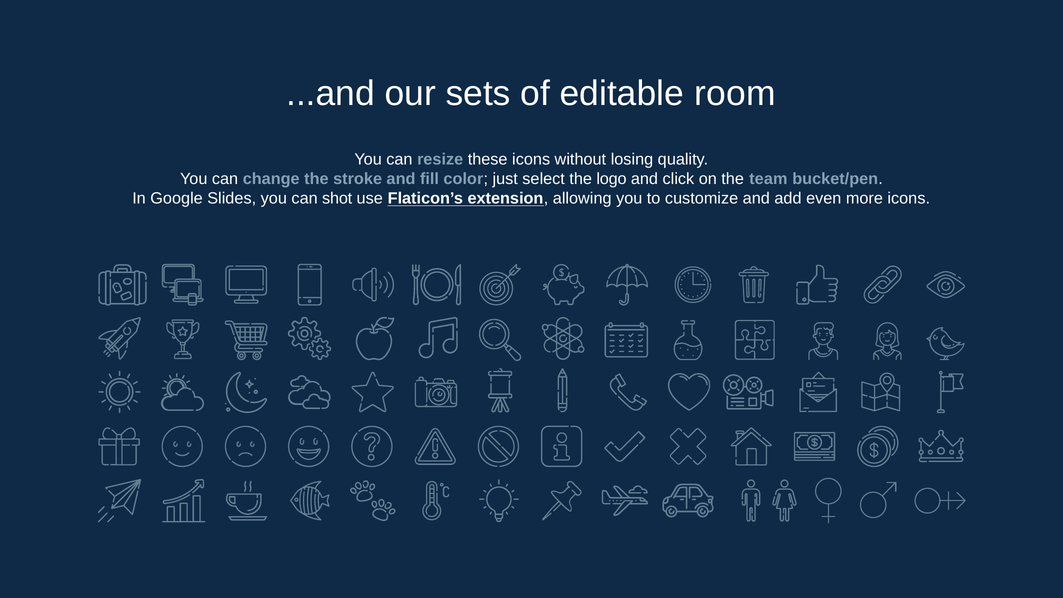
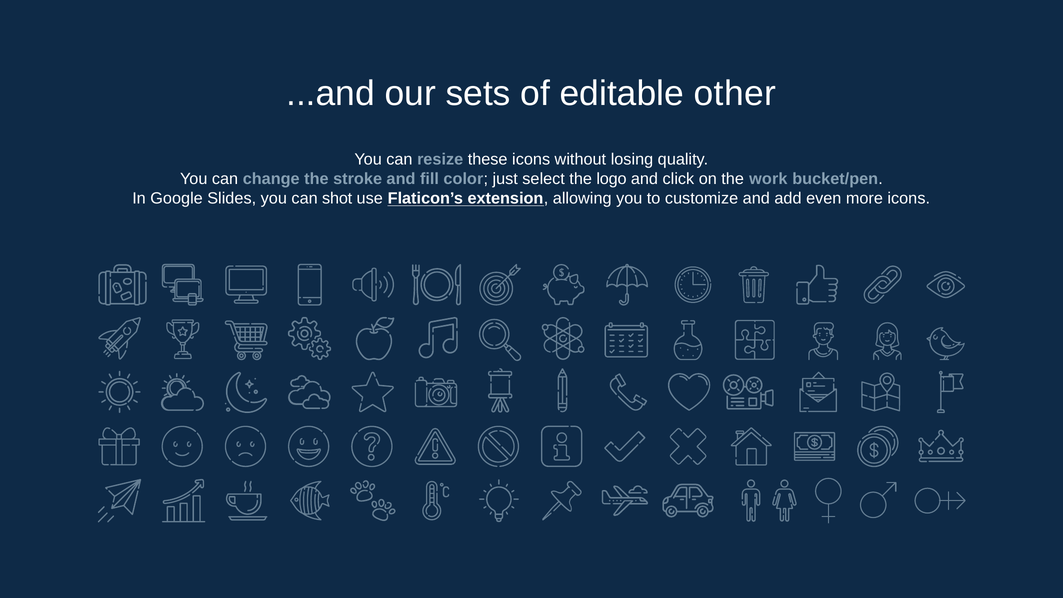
room: room -> other
team: team -> work
